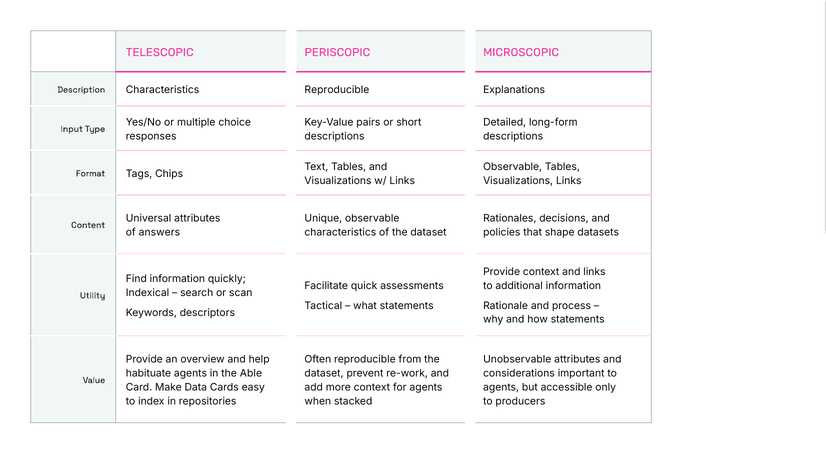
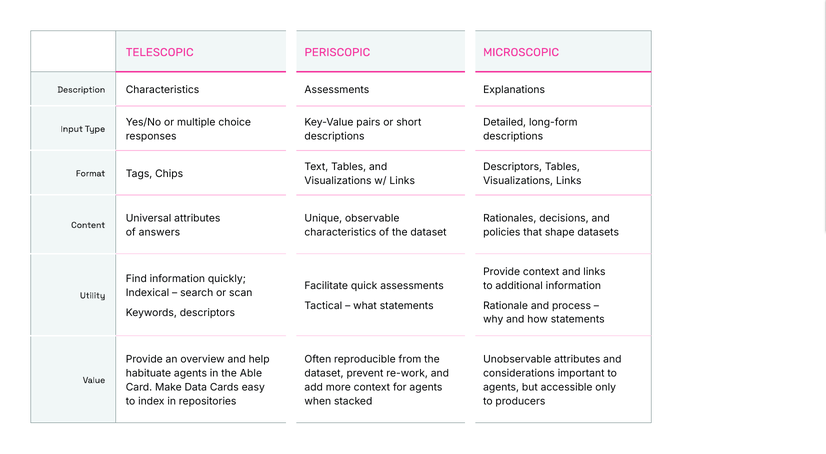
Characteristics Reproducible: Reproducible -> Assessments
Observable at (513, 167): Observable -> Descriptors
